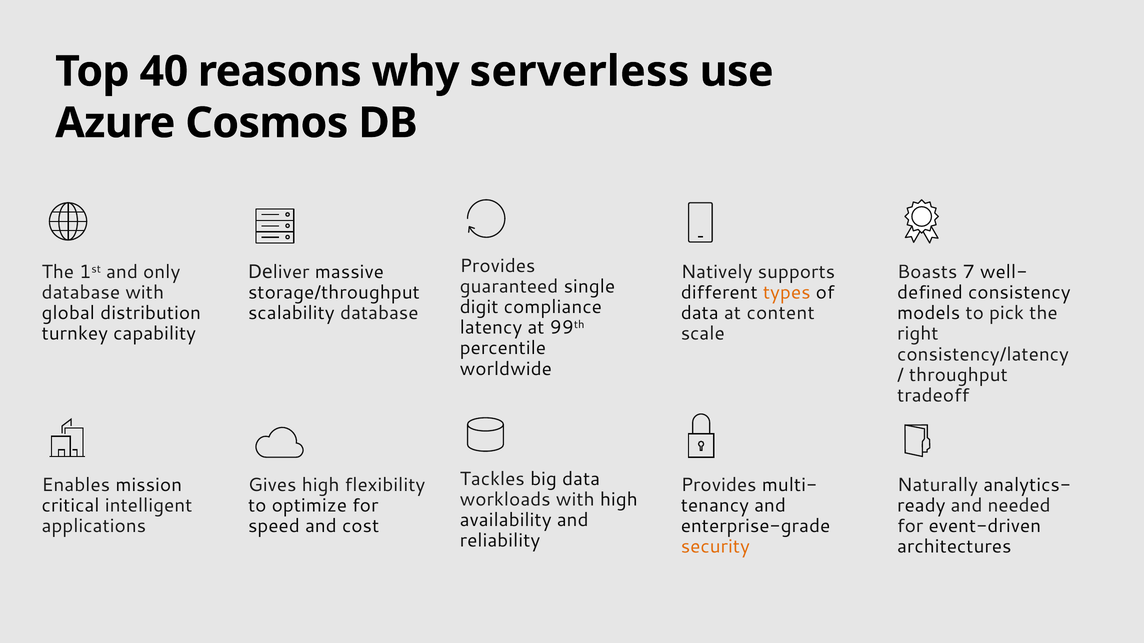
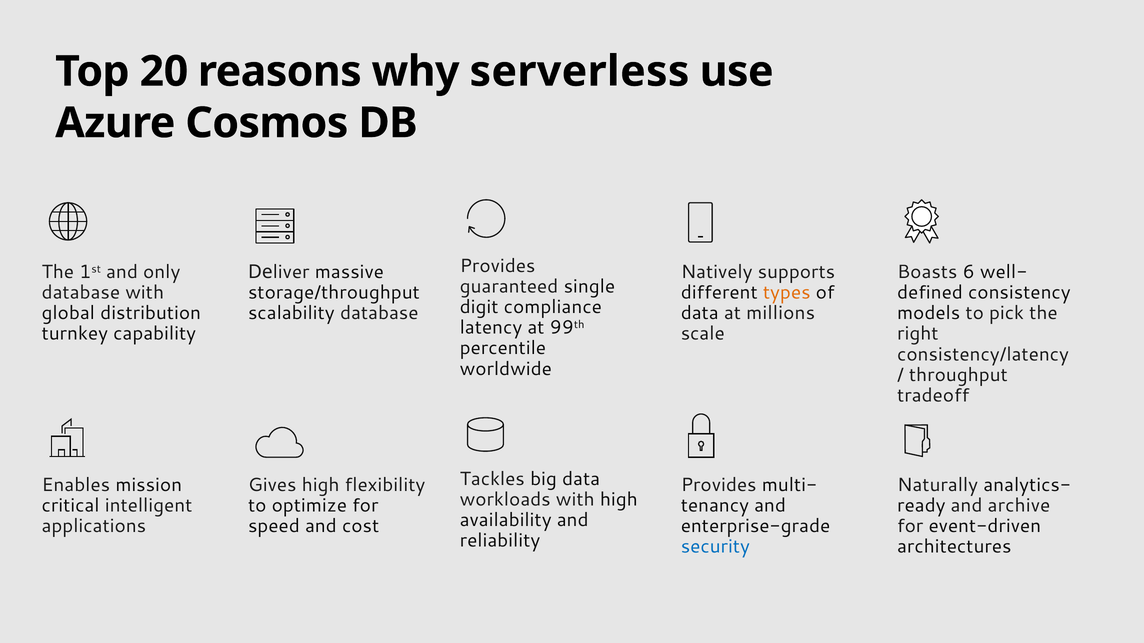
40: 40 -> 20
7: 7 -> 6
content: content -> millions
needed: needed -> archive
security colour: orange -> blue
